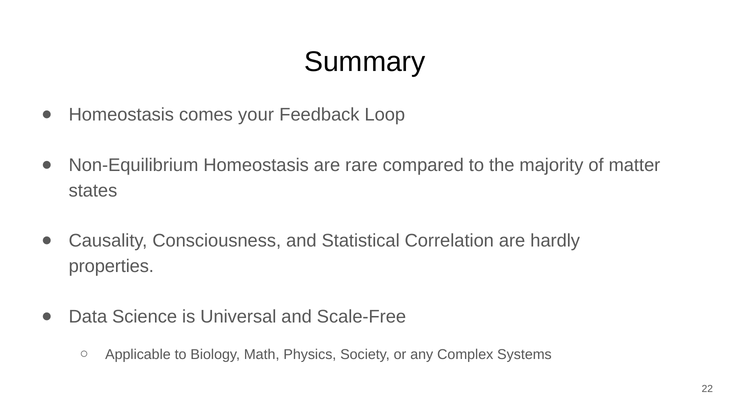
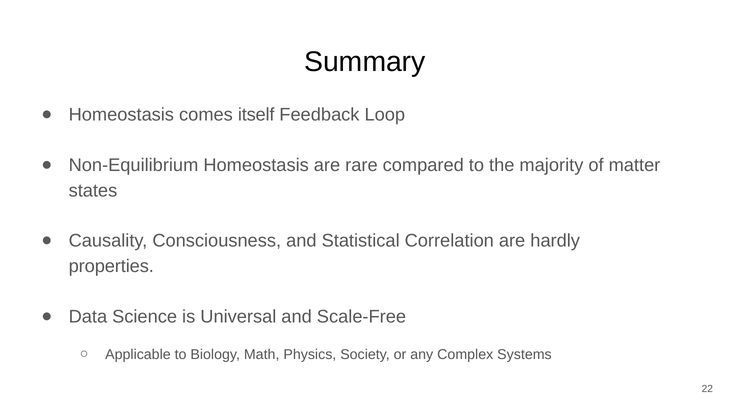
your: your -> itself
